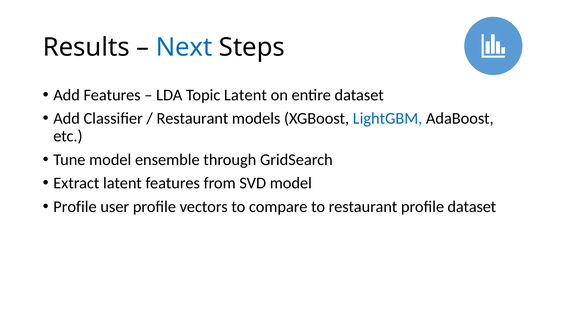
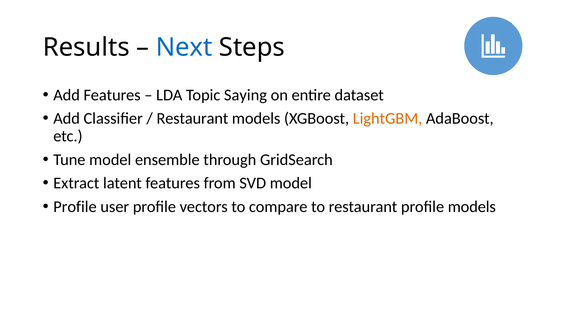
Topic Latent: Latent -> Saying
LightGBM colour: blue -> orange
profile dataset: dataset -> models
